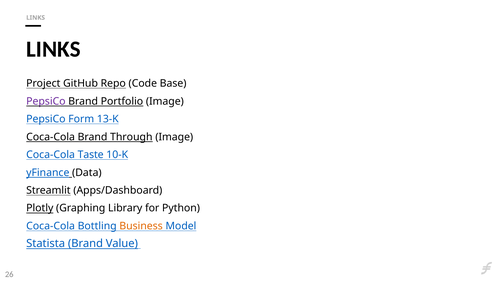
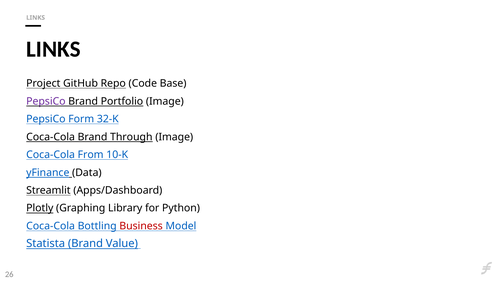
13-K: 13-K -> 32-K
Taste: Taste -> From
Business colour: orange -> red
